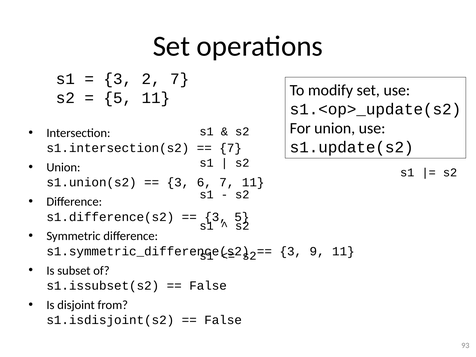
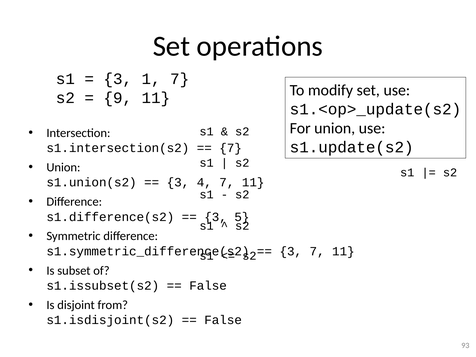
2: 2 -> 1
5 at (118, 98): 5 -> 9
6: 6 -> 4
3 9: 9 -> 7
